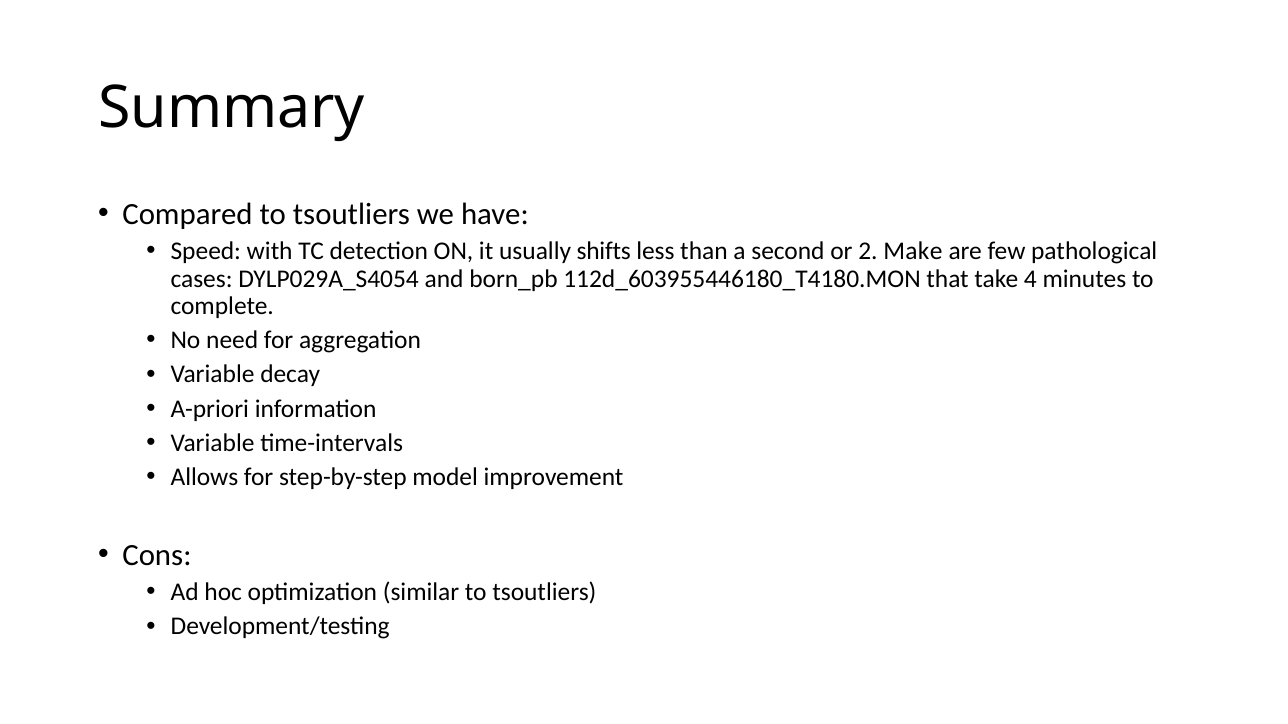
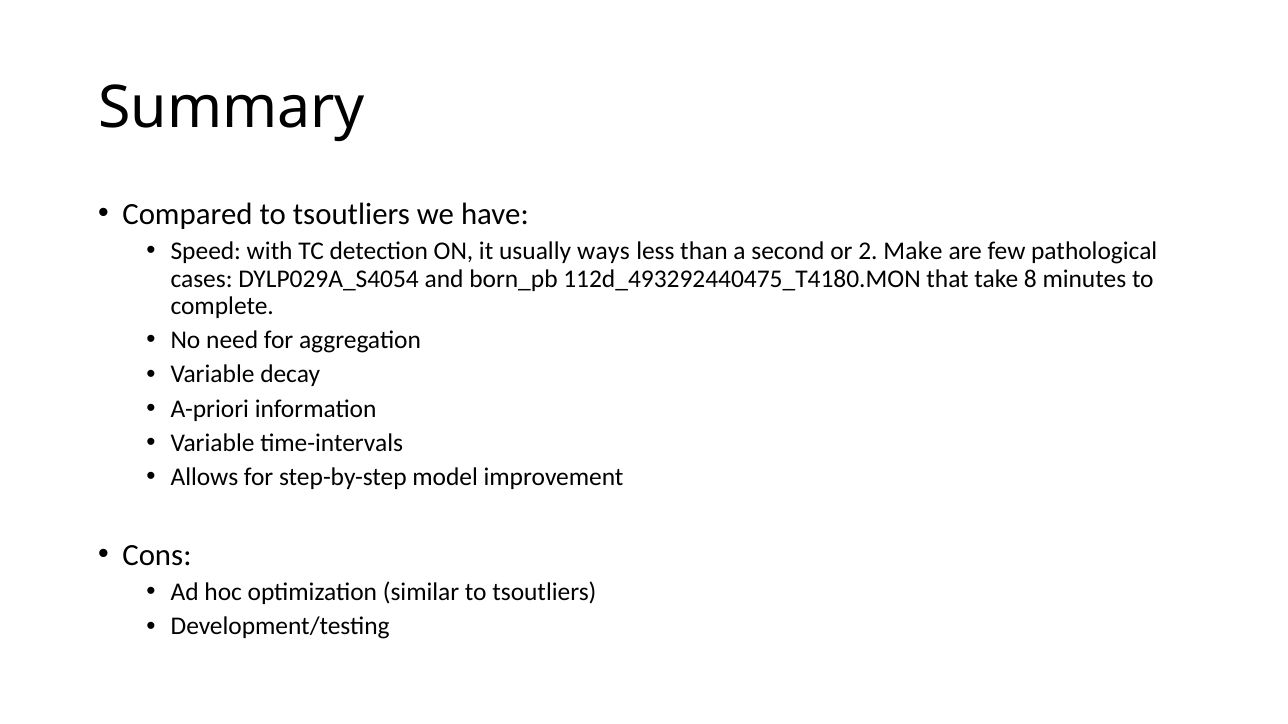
shifts: shifts -> ways
112d_603955446180_T4180.MON: 112d_603955446180_T4180.MON -> 112d_493292440475_T4180.MON
4: 4 -> 8
